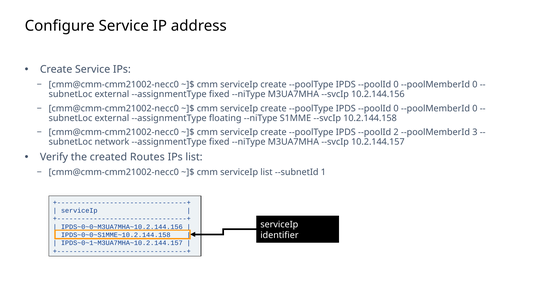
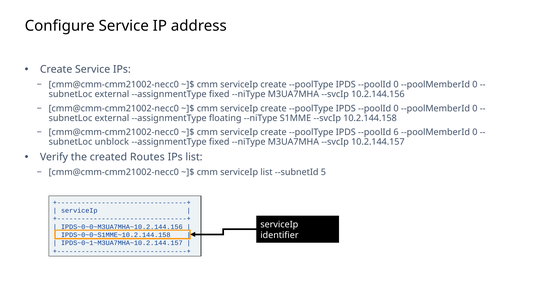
2: 2 -> 6
3 at (475, 132): 3 -> 0
network: network -> unblock
1: 1 -> 5
